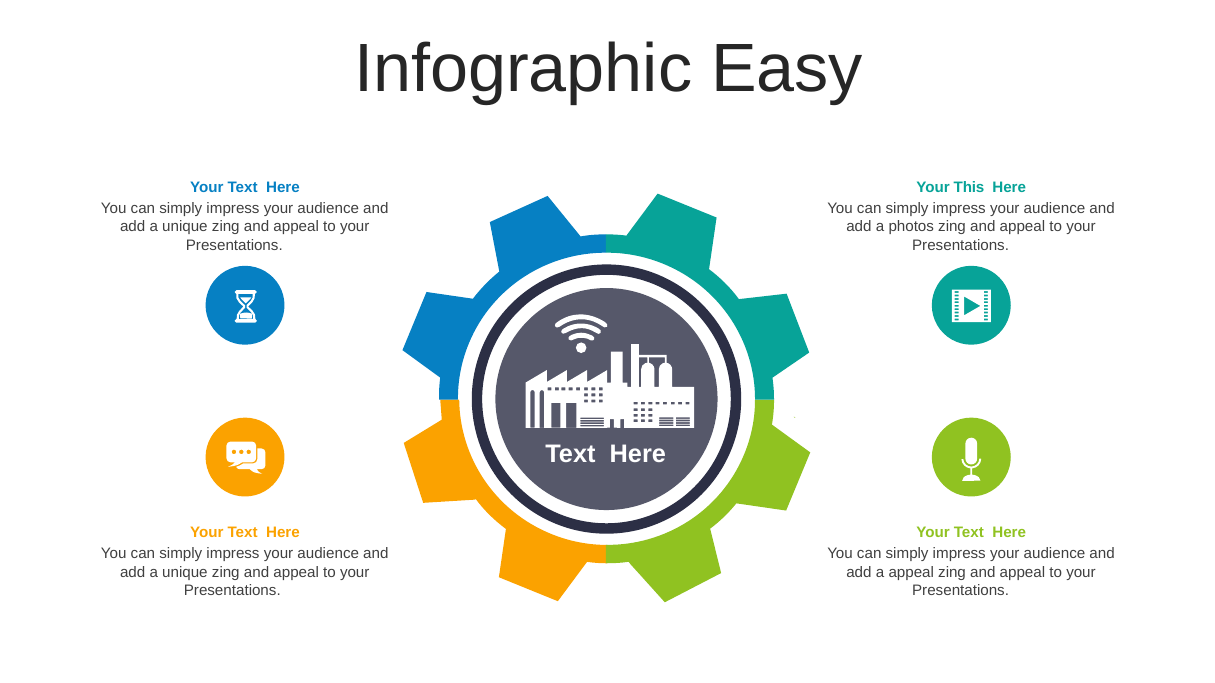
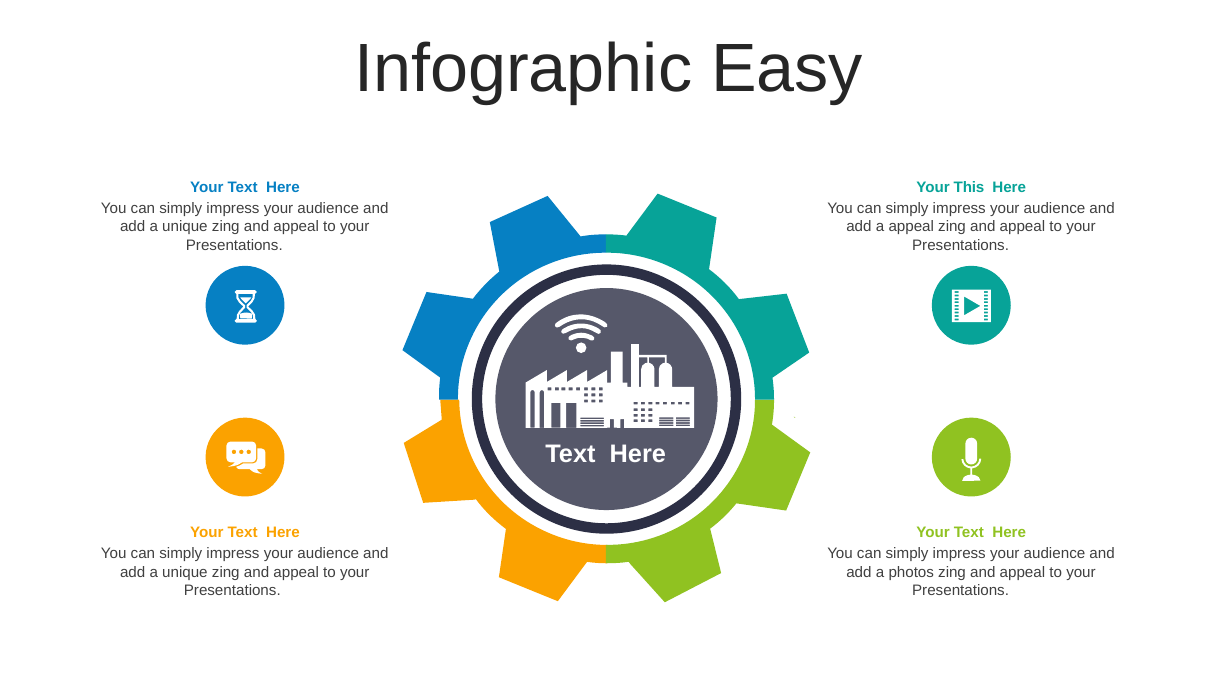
a photos: photos -> appeal
a appeal: appeal -> photos
